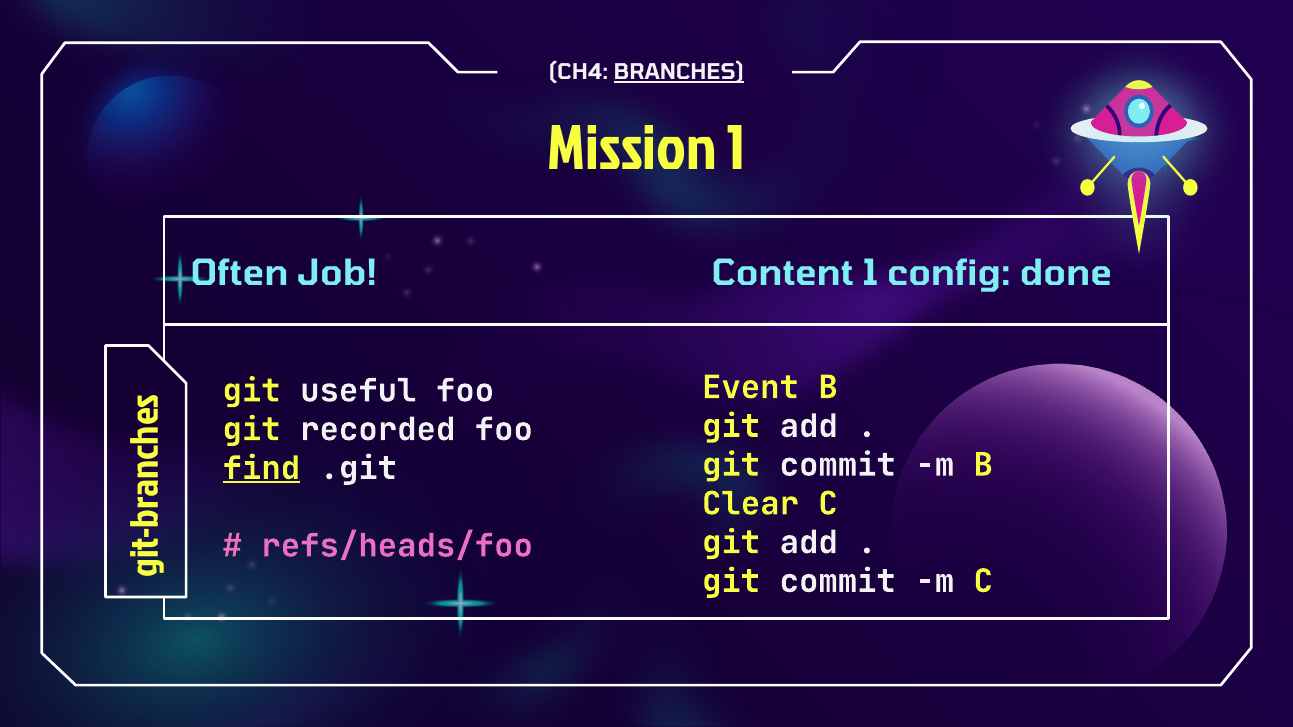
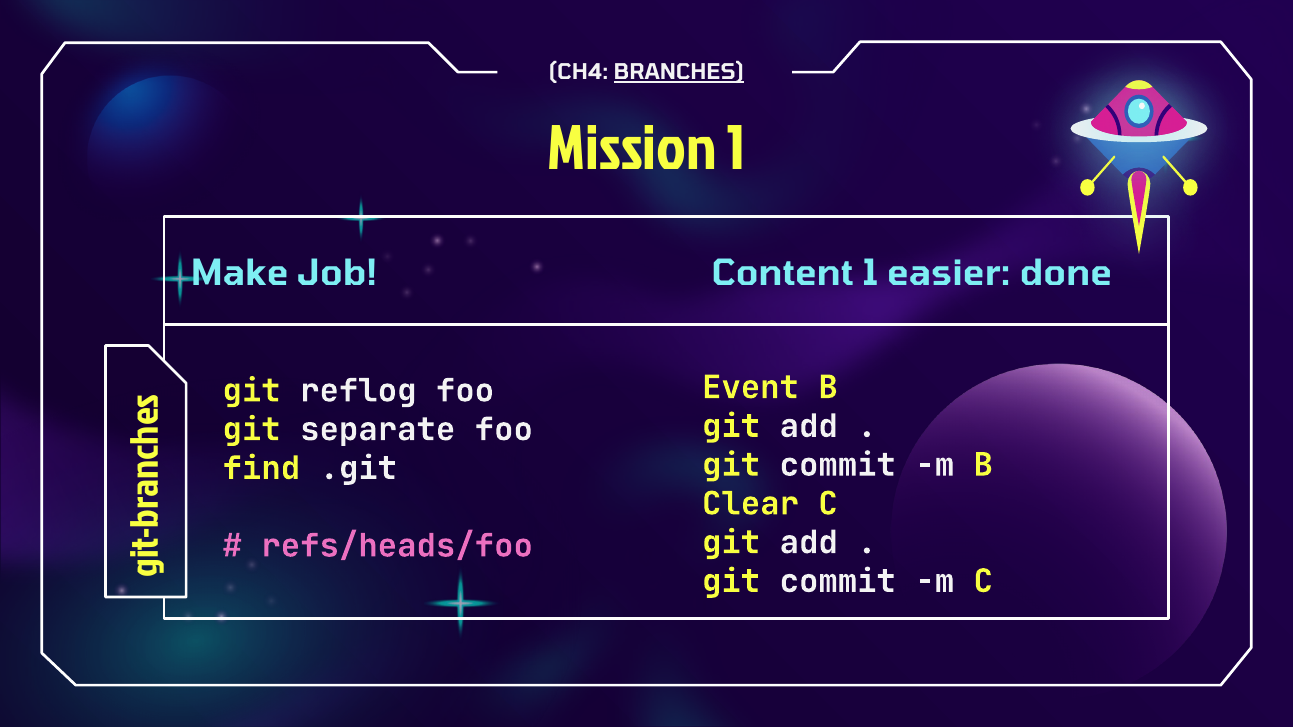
Often: Often -> Make
config: config -> easier
useful: useful -> reflog
recorded: recorded -> separate
find underline: present -> none
